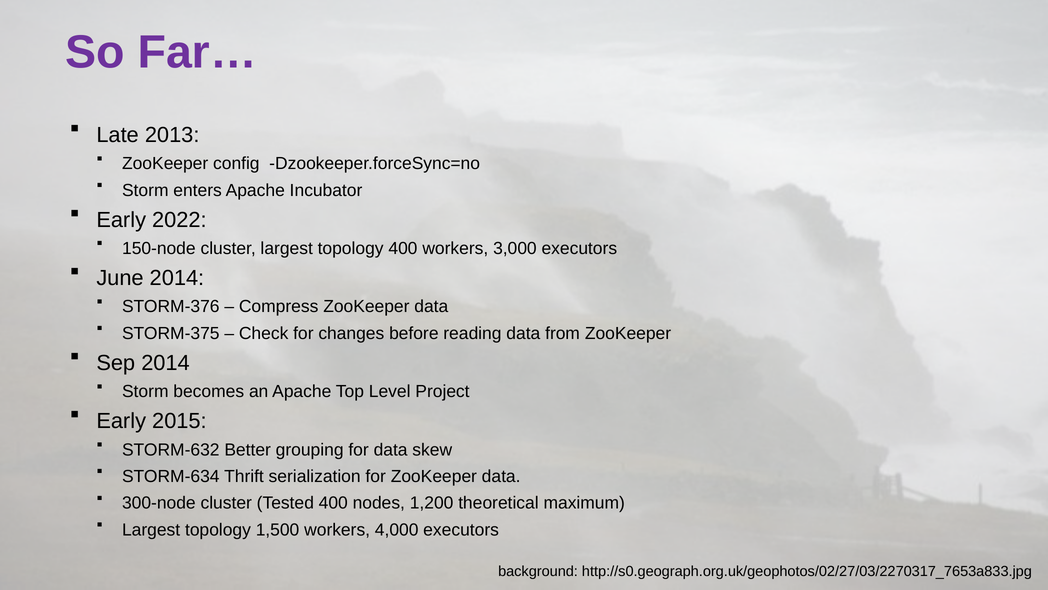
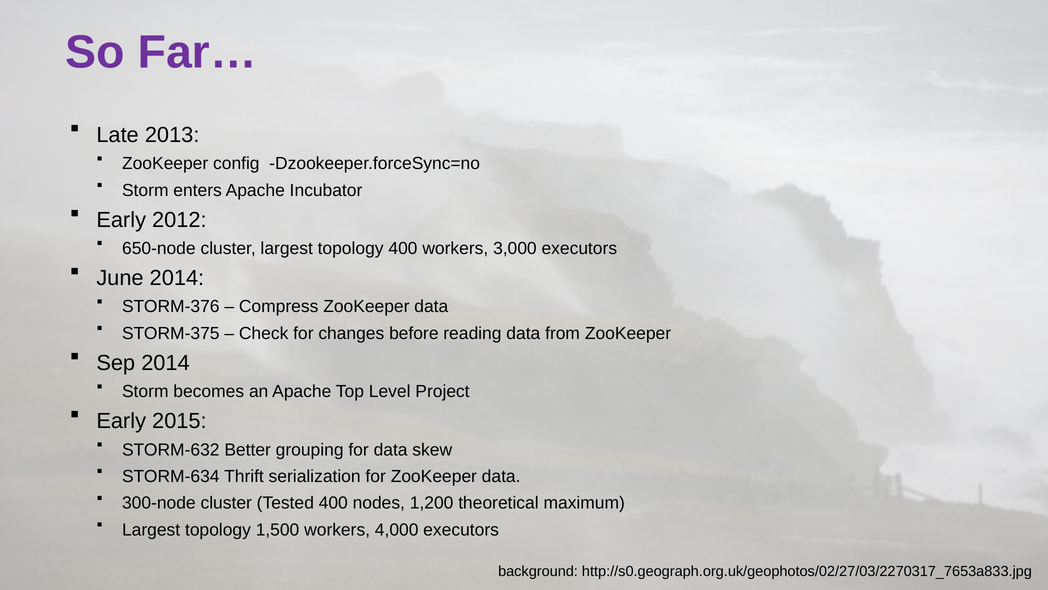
2022: 2022 -> 2012
150-node: 150-node -> 650-node
